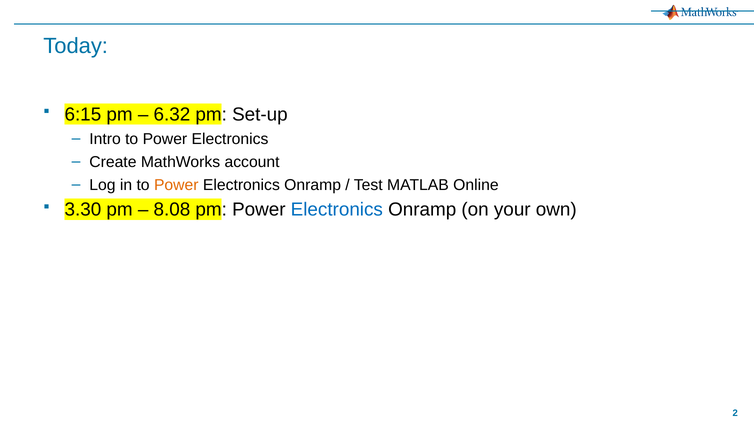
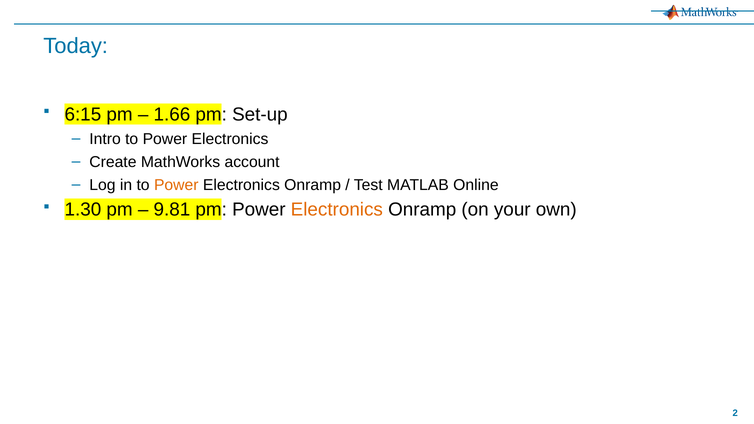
6.32: 6.32 -> 1.66
3.30: 3.30 -> 1.30
8.08: 8.08 -> 9.81
Electronics at (337, 210) colour: blue -> orange
